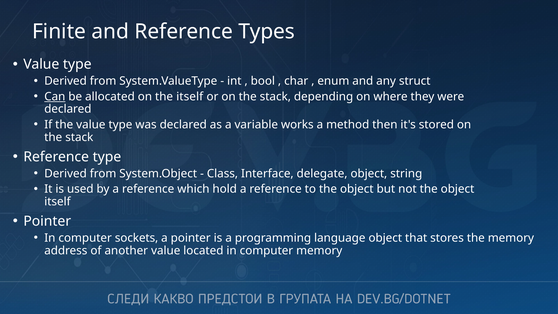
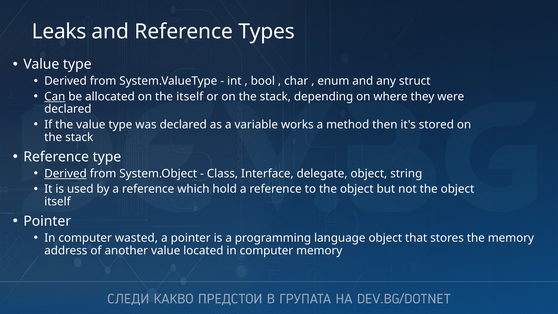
Finite: Finite -> Leaks
Derived at (66, 173) underline: none -> present
sockets: sockets -> wasted
